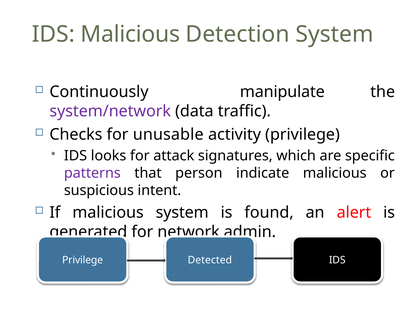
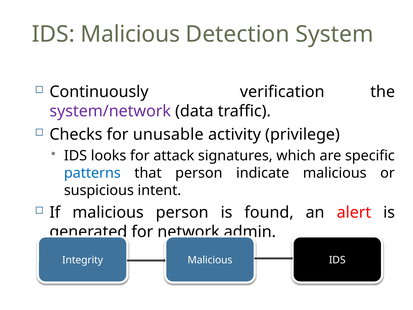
manipulate: manipulate -> verification
patterns colour: purple -> blue
malicious system: system -> person
Privilege at (83, 260): Privilege -> Integrity
Detected at (210, 260): Detected -> Malicious
